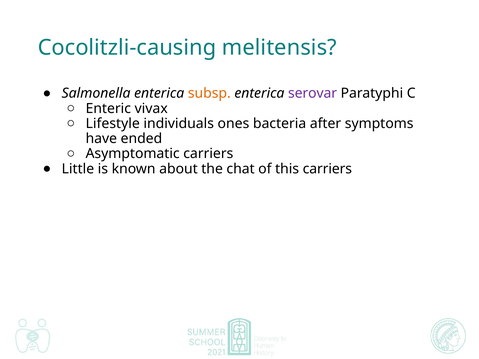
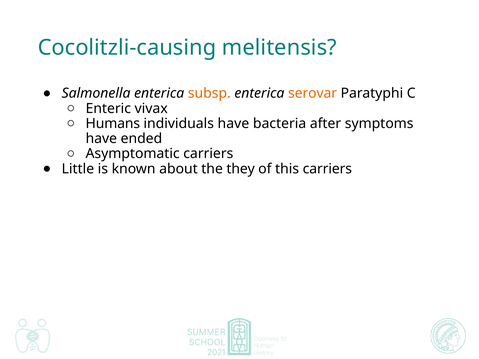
serovar colour: purple -> orange
Lifestyle: Lifestyle -> Humans
individuals ones: ones -> have
chat: chat -> they
